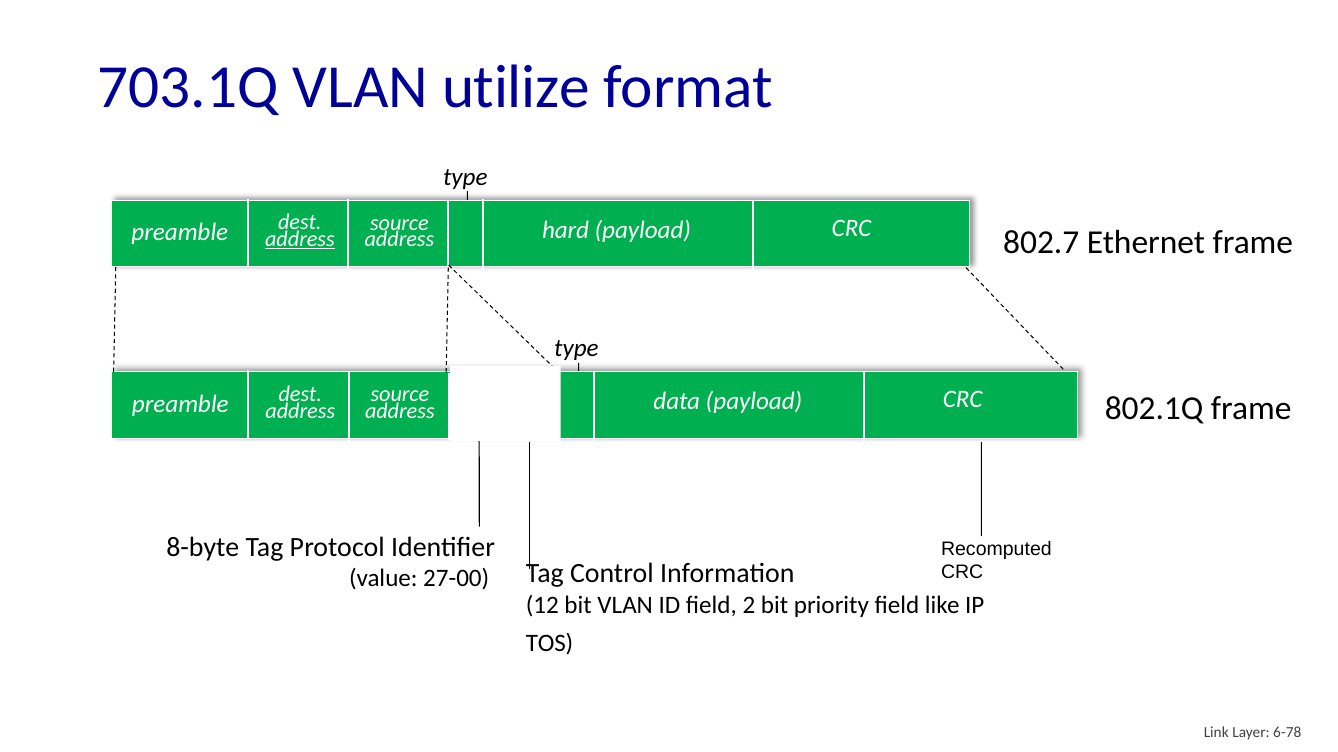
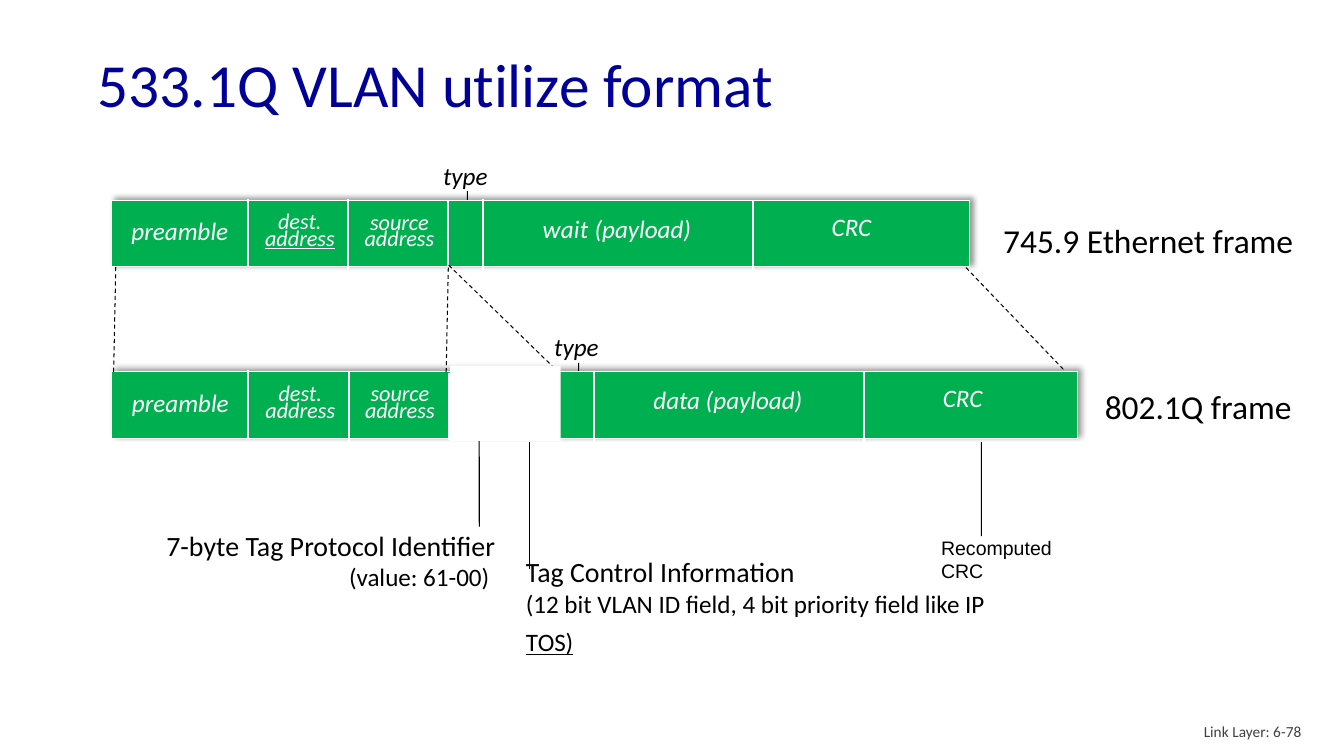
703.1Q: 703.1Q -> 533.1Q
802.7: 802.7 -> 745.9
hard: hard -> wait
8-byte: 8-byte -> 7-byte
27-00: 27-00 -> 61-00
2: 2 -> 4
TOS underline: none -> present
